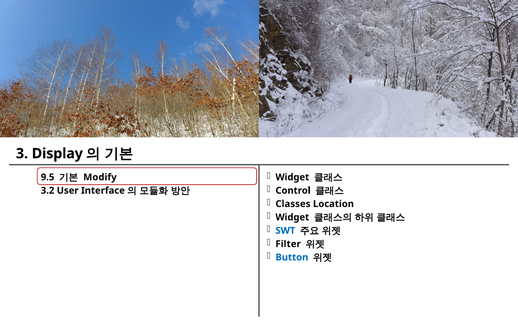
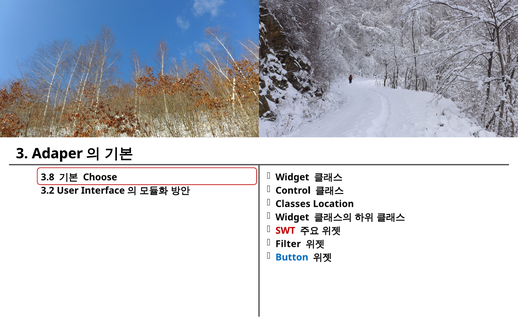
Display: Display -> Adaper
9.5: 9.5 -> 3.8
Modify: Modify -> Choose
SWT colour: blue -> red
